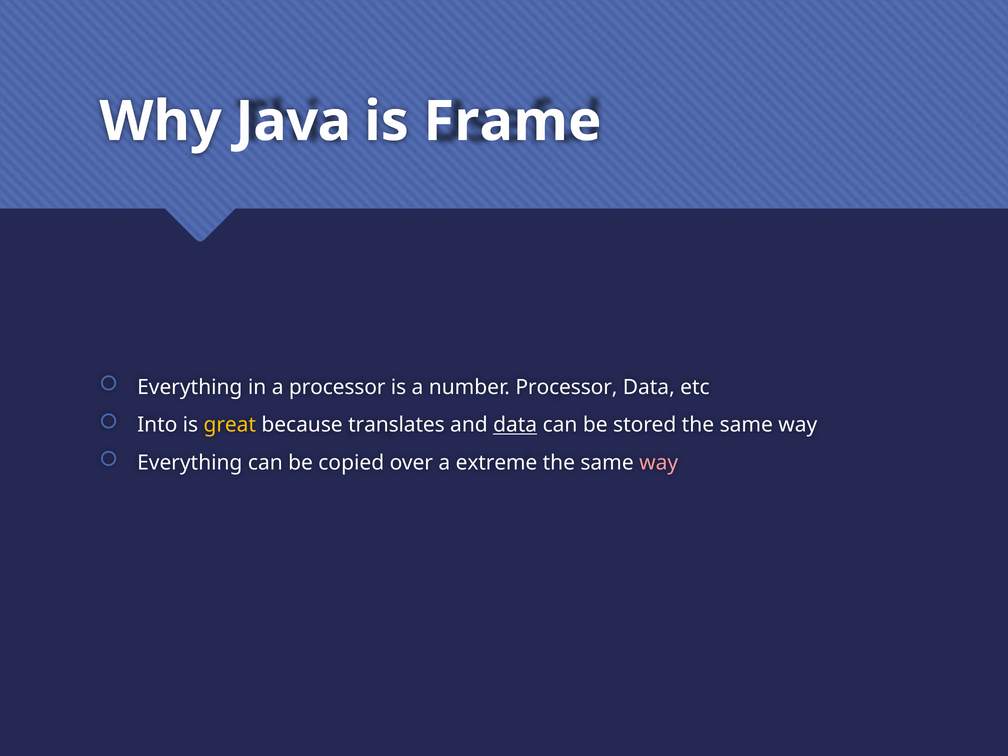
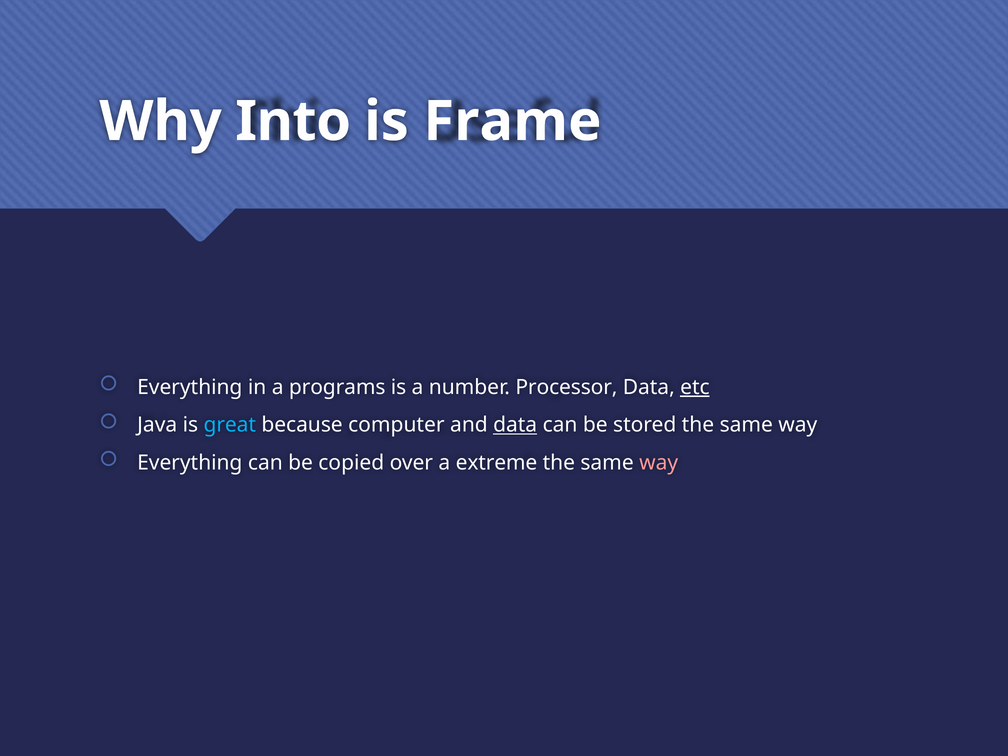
Java: Java -> Into
a processor: processor -> programs
etc underline: none -> present
Into: Into -> Java
great colour: yellow -> light blue
translates: translates -> computer
